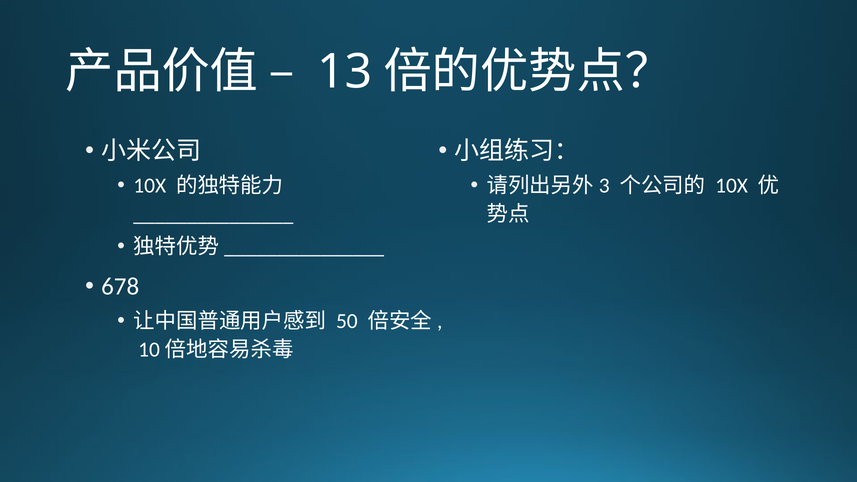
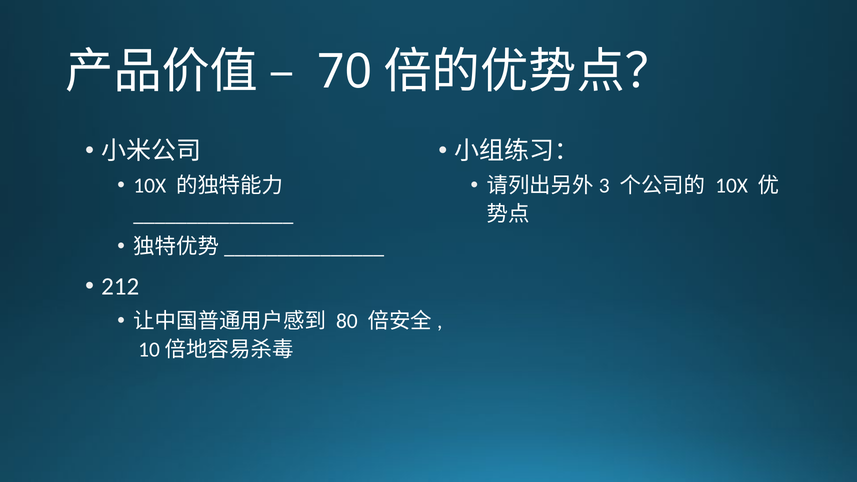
13: 13 -> 70
678: 678 -> 212
50: 50 -> 80
